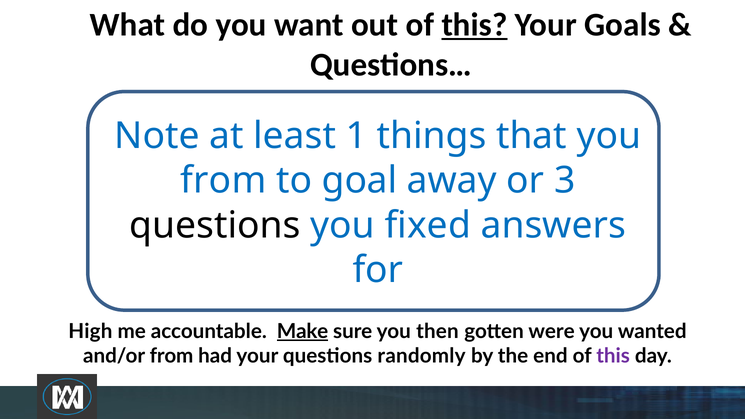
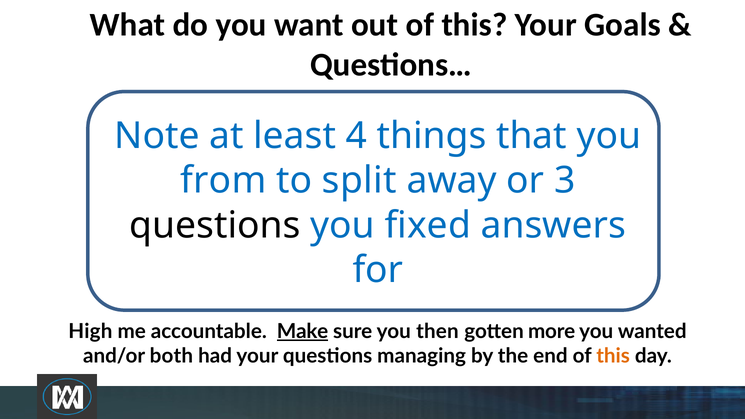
this at (474, 25) underline: present -> none
1: 1 -> 4
goal: goal -> split
were: were -> more
and/or from: from -> both
randomly: randomly -> managing
this at (613, 356) colour: purple -> orange
